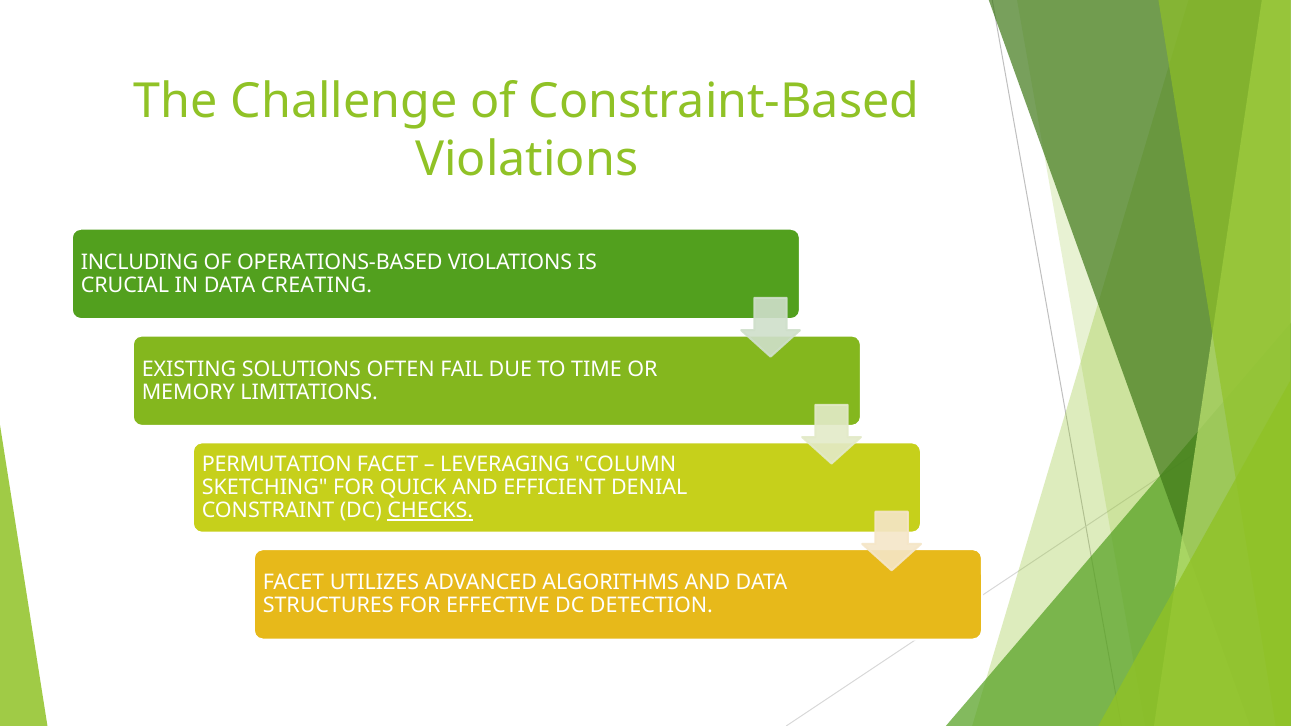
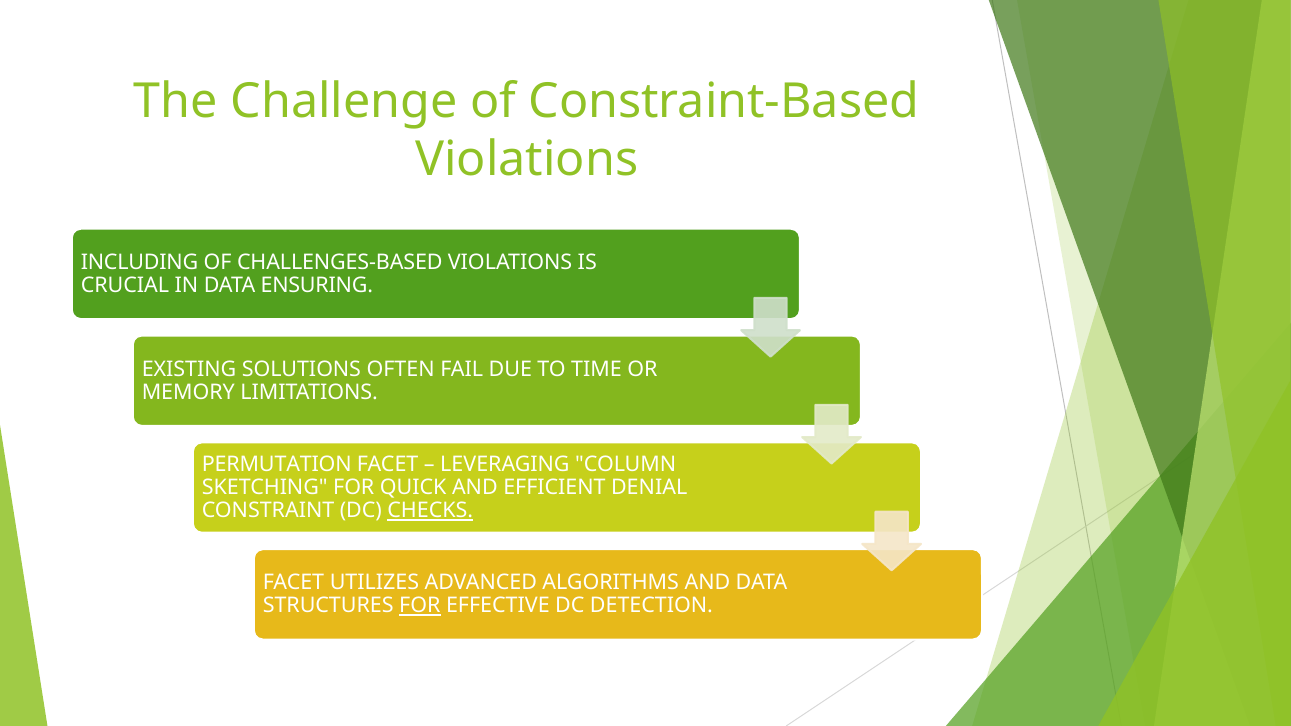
OPERATIONS-BASED: OPERATIONS-BASED -> CHALLENGES-BASED
CREATING: CREATING -> ENSURING
FOR at (420, 606) underline: none -> present
